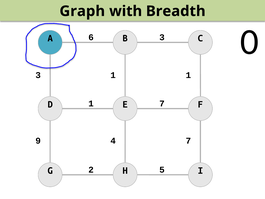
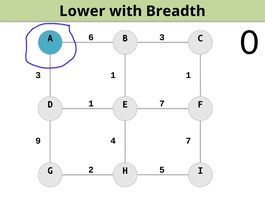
Graph: Graph -> Lower
